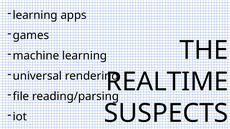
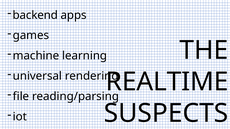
learning at (35, 15): learning -> backend
